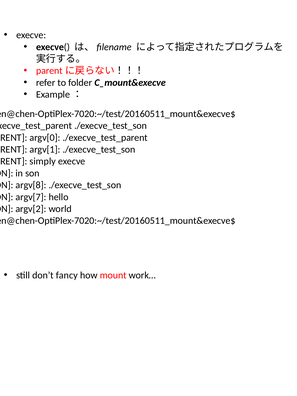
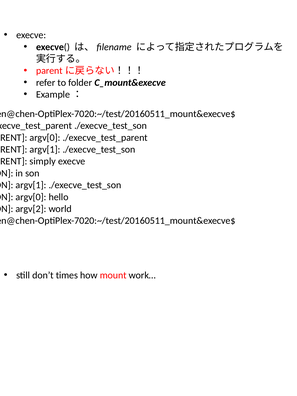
argv[8 at (31, 185): argv[8 -> argv[1
argv[7 at (31, 197): argv[7 -> argv[0
fancy: fancy -> times
